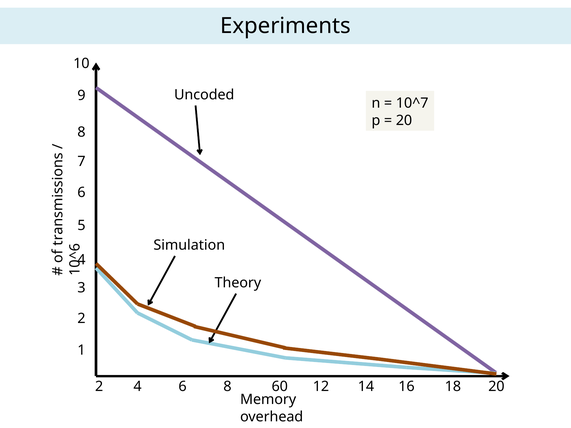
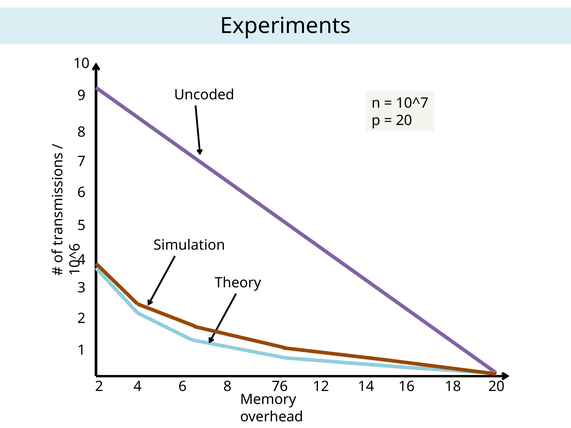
60: 60 -> 76
